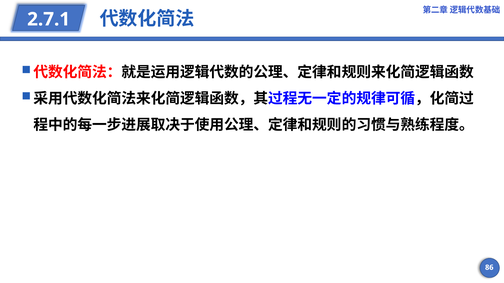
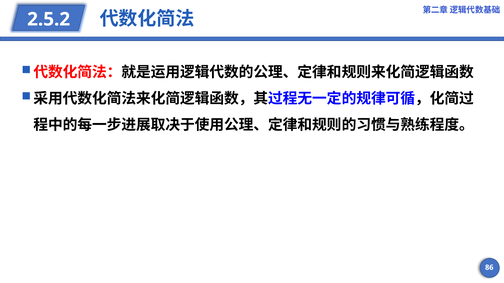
2.7.1: 2.7.1 -> 2.5.2
